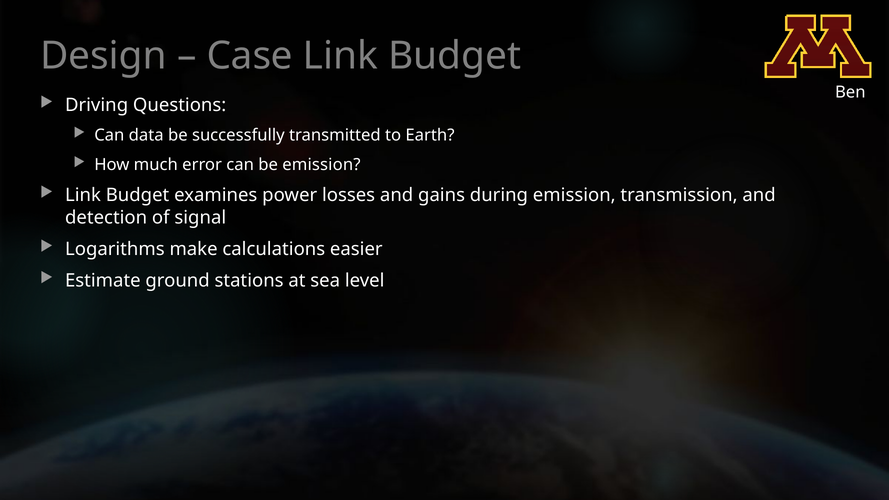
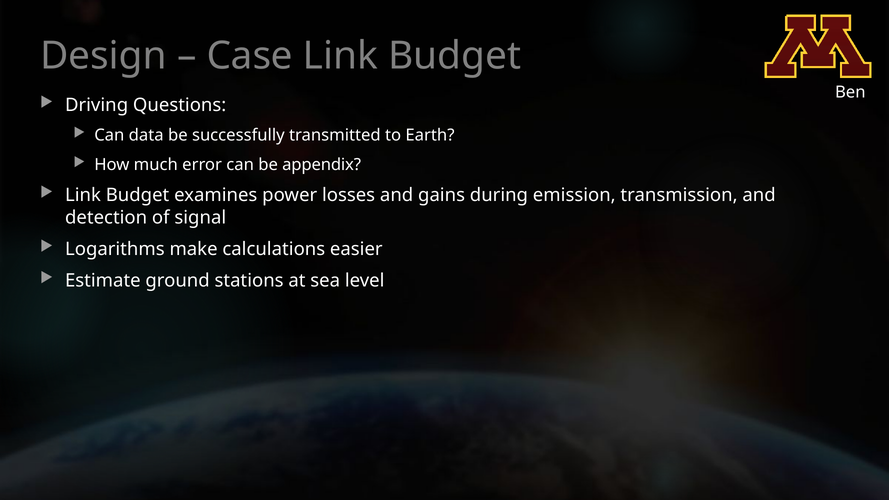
be emission: emission -> appendix
